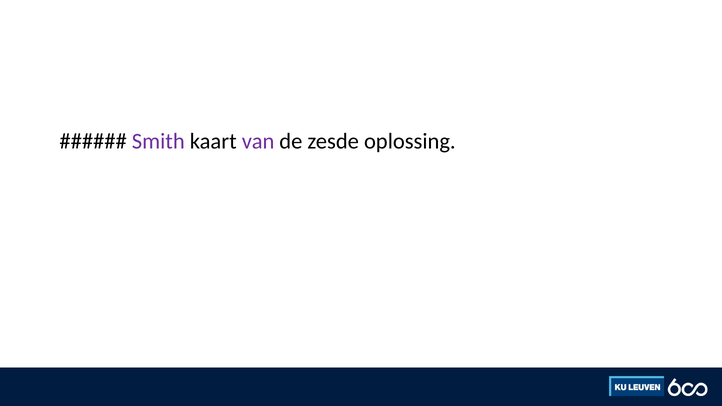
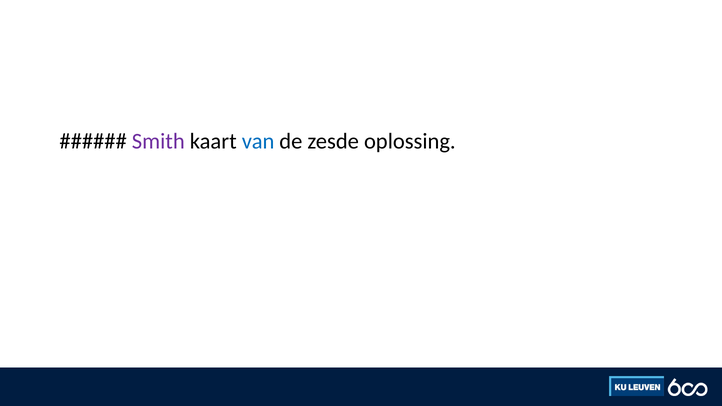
van colour: purple -> blue
